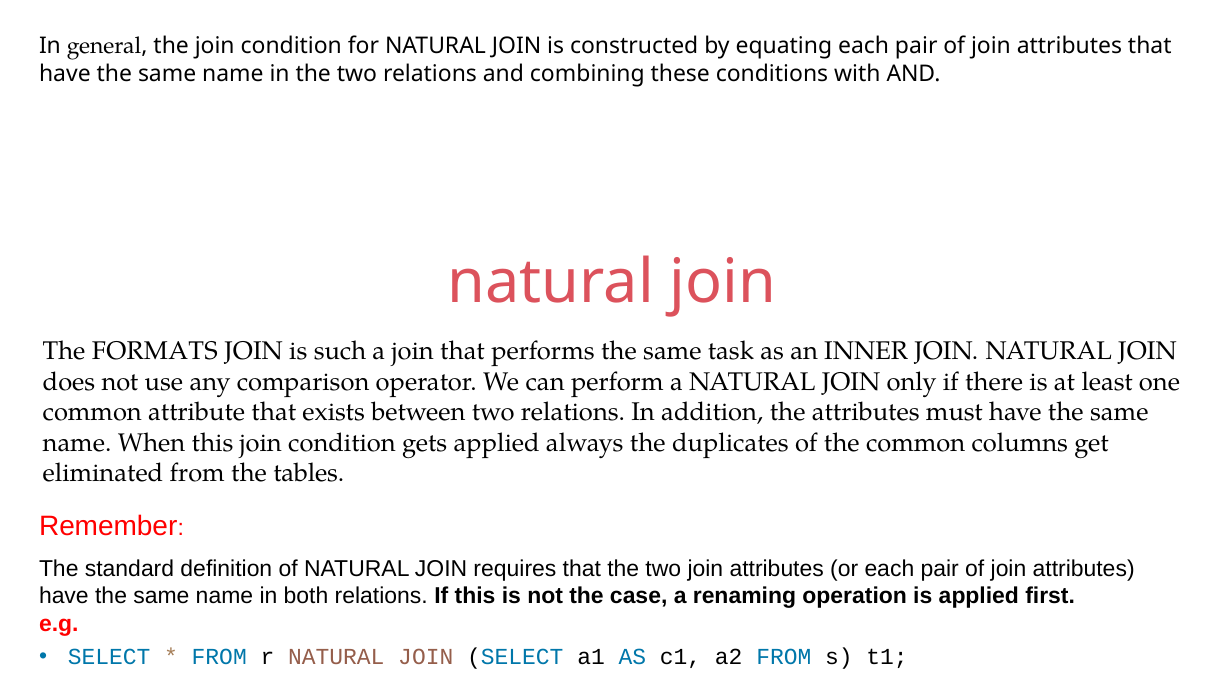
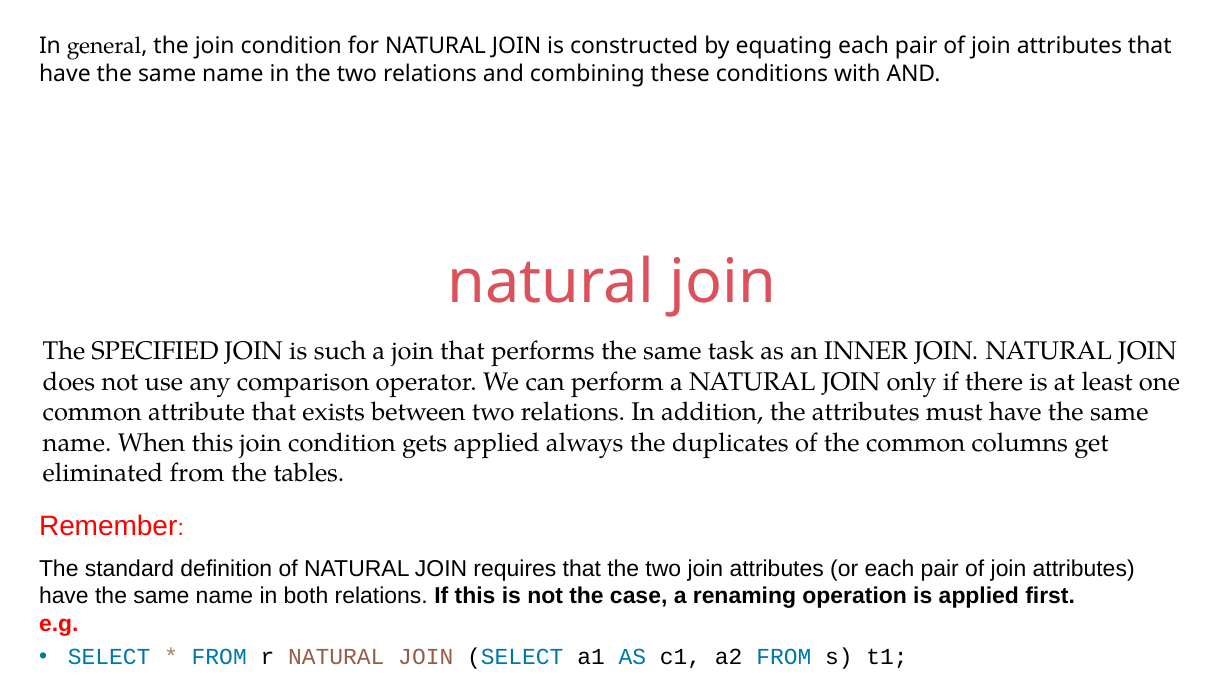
FORMATS: FORMATS -> SPECIFIED
